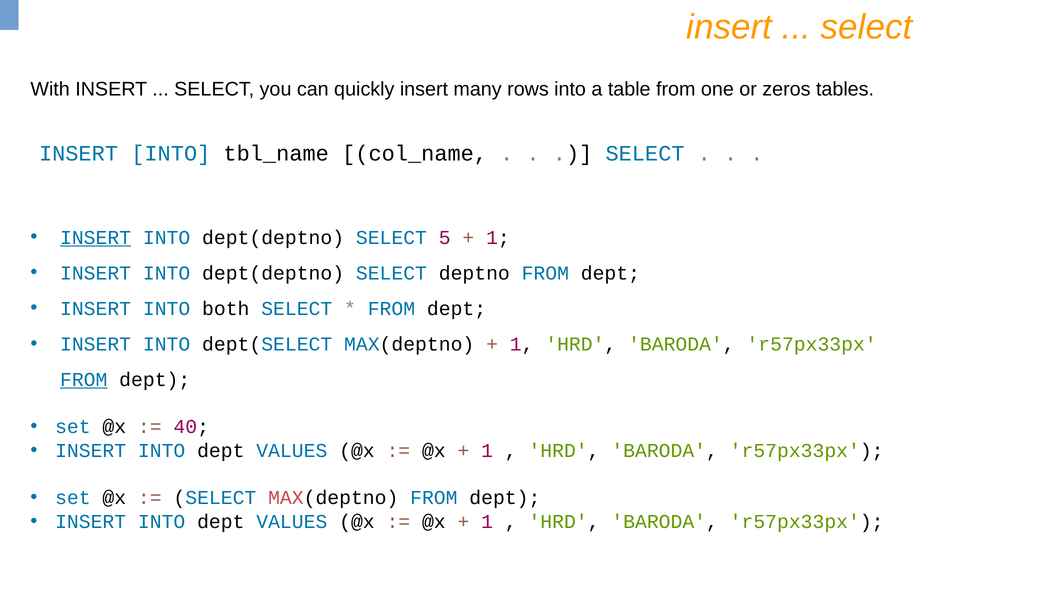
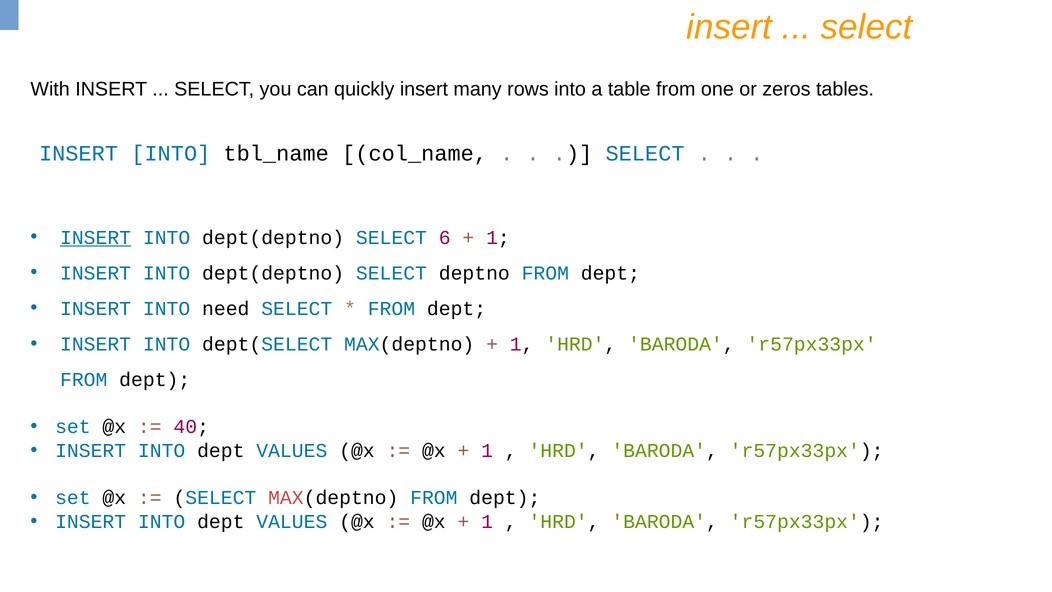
5: 5 -> 6
both: both -> need
FROM at (84, 379) underline: present -> none
